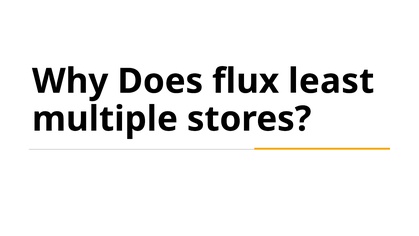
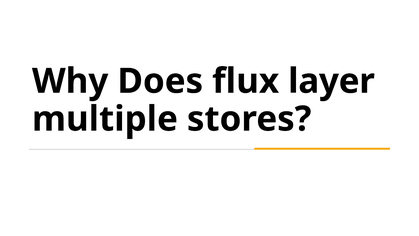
least: least -> layer
